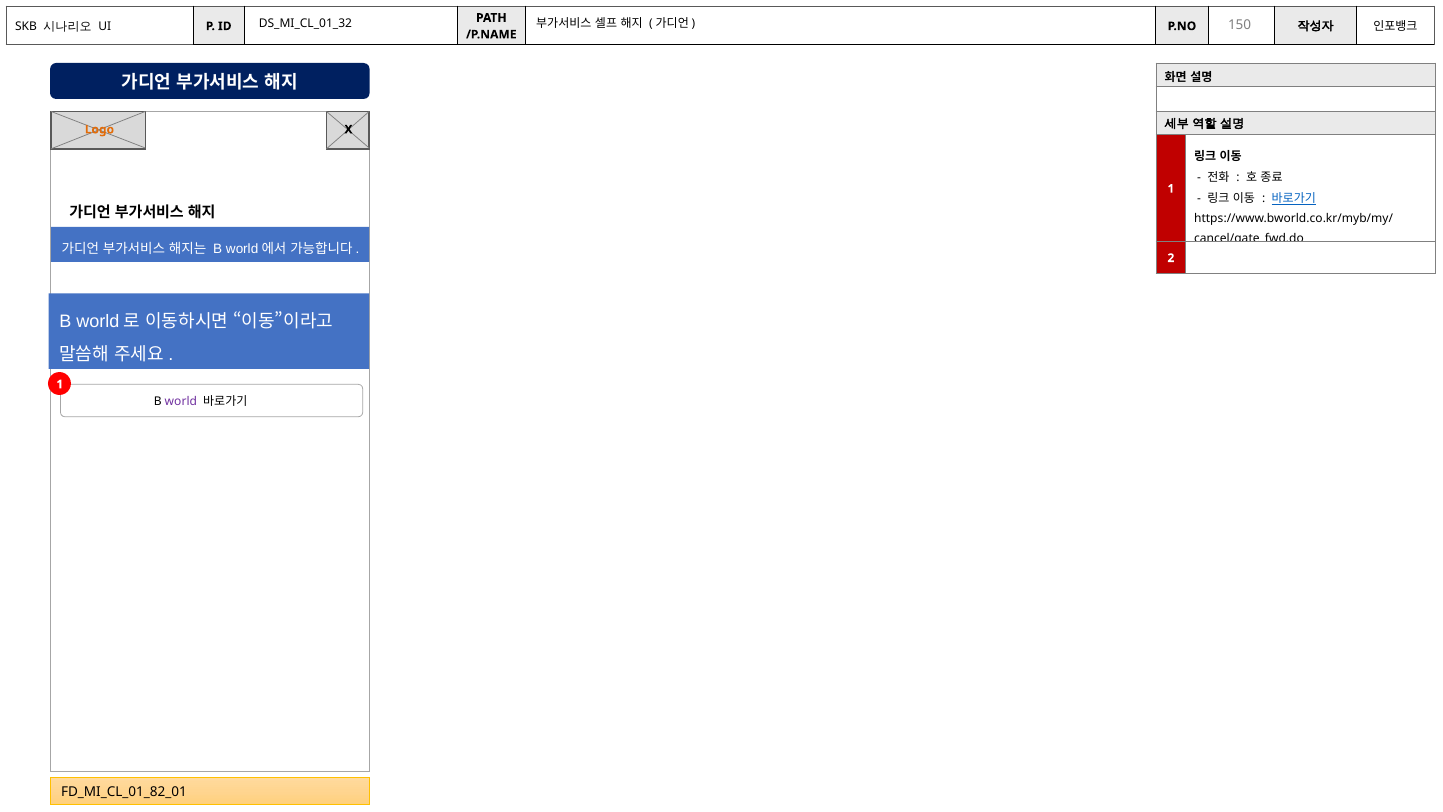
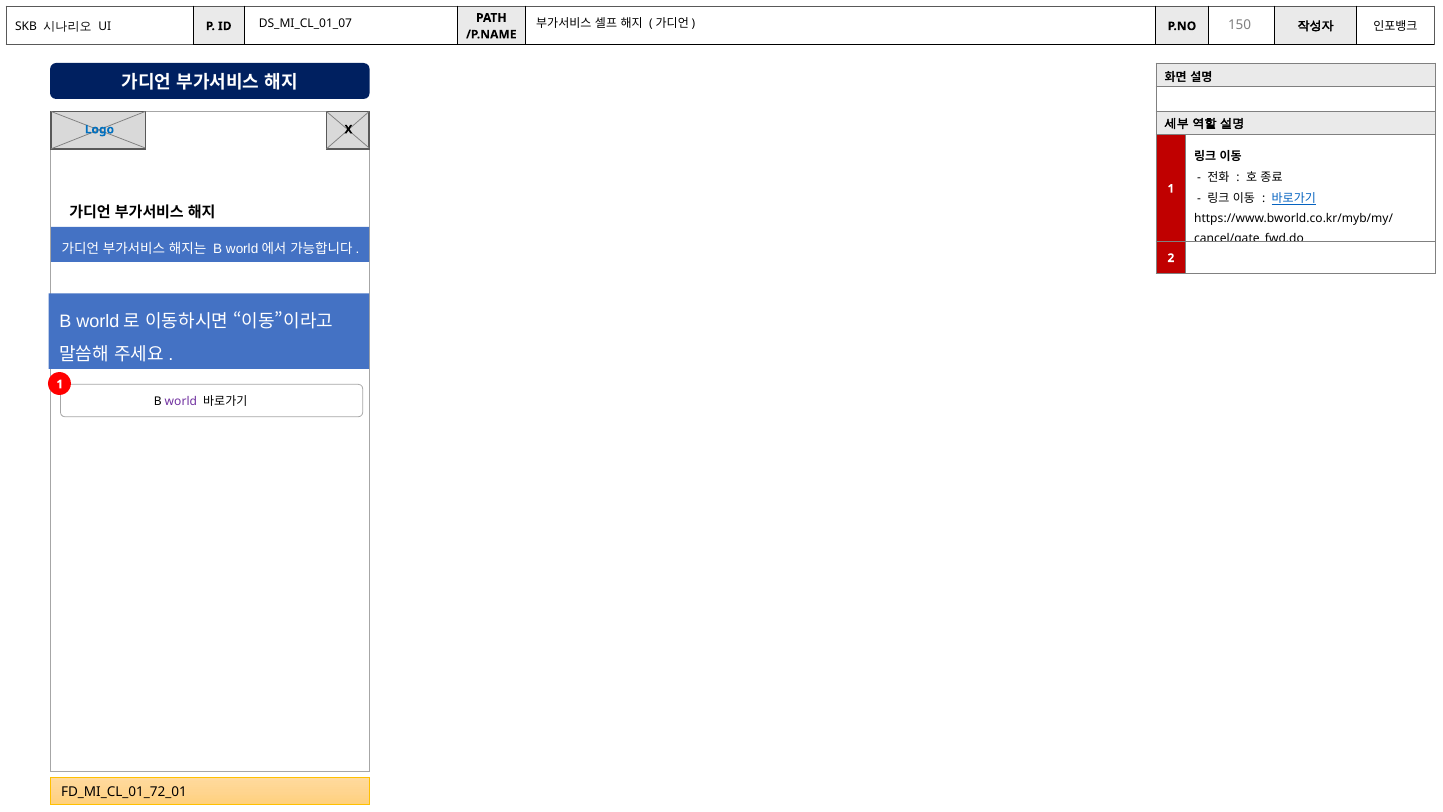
DS_MI_CL_01_32: DS_MI_CL_01_32 -> DS_MI_CL_01_07
Logo colour: orange -> blue
FD_MI_CL_01_82_01: FD_MI_CL_01_82_01 -> FD_MI_CL_01_72_01
